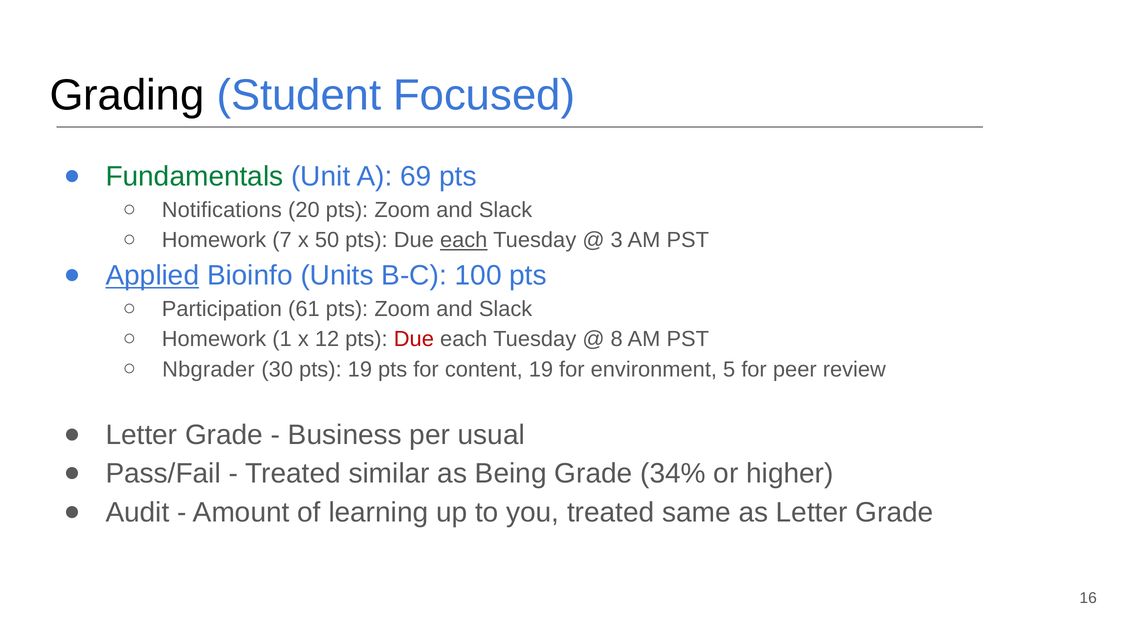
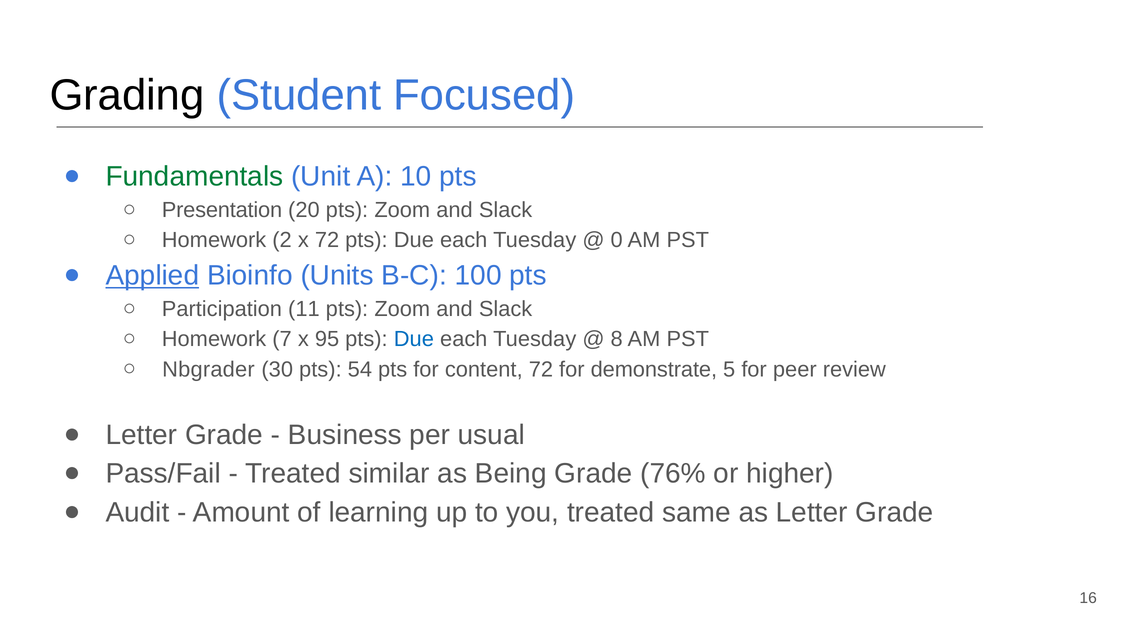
69: 69 -> 10
Notifications: Notifications -> Presentation
7: 7 -> 2
x 50: 50 -> 72
each at (464, 240) underline: present -> none
3: 3 -> 0
61: 61 -> 11
1: 1 -> 7
12: 12 -> 95
Due at (414, 339) colour: red -> blue
pts 19: 19 -> 54
content 19: 19 -> 72
environment: environment -> demonstrate
34%: 34% -> 76%
